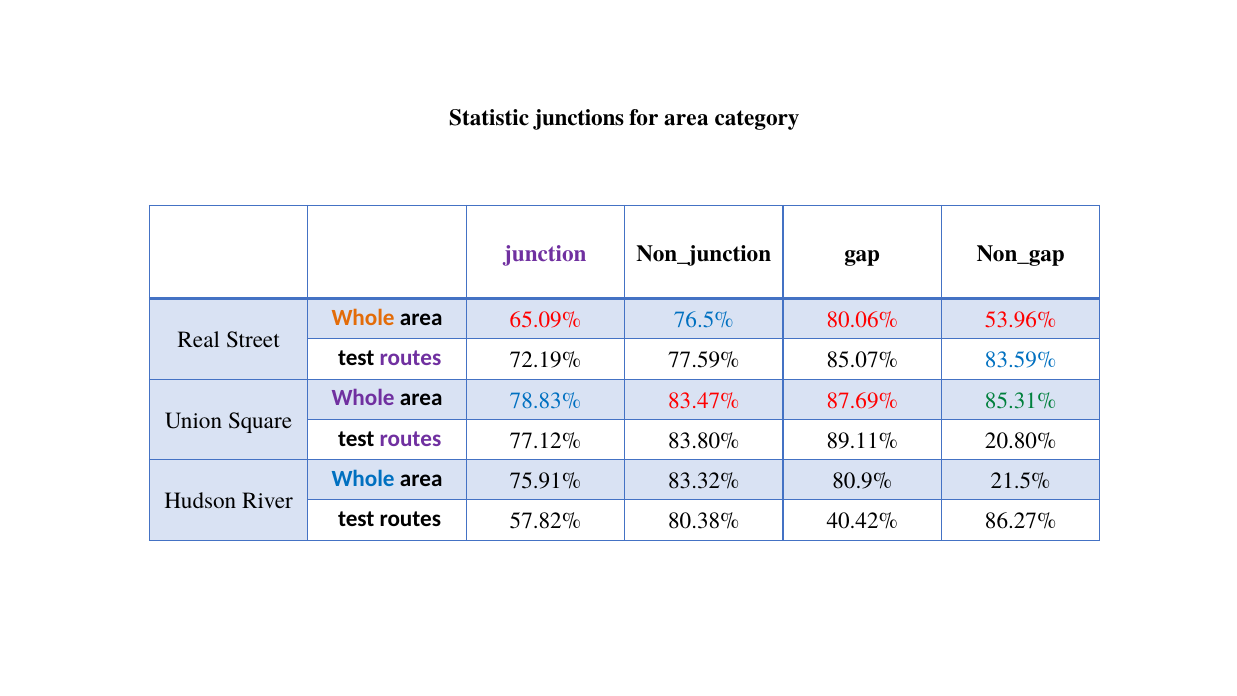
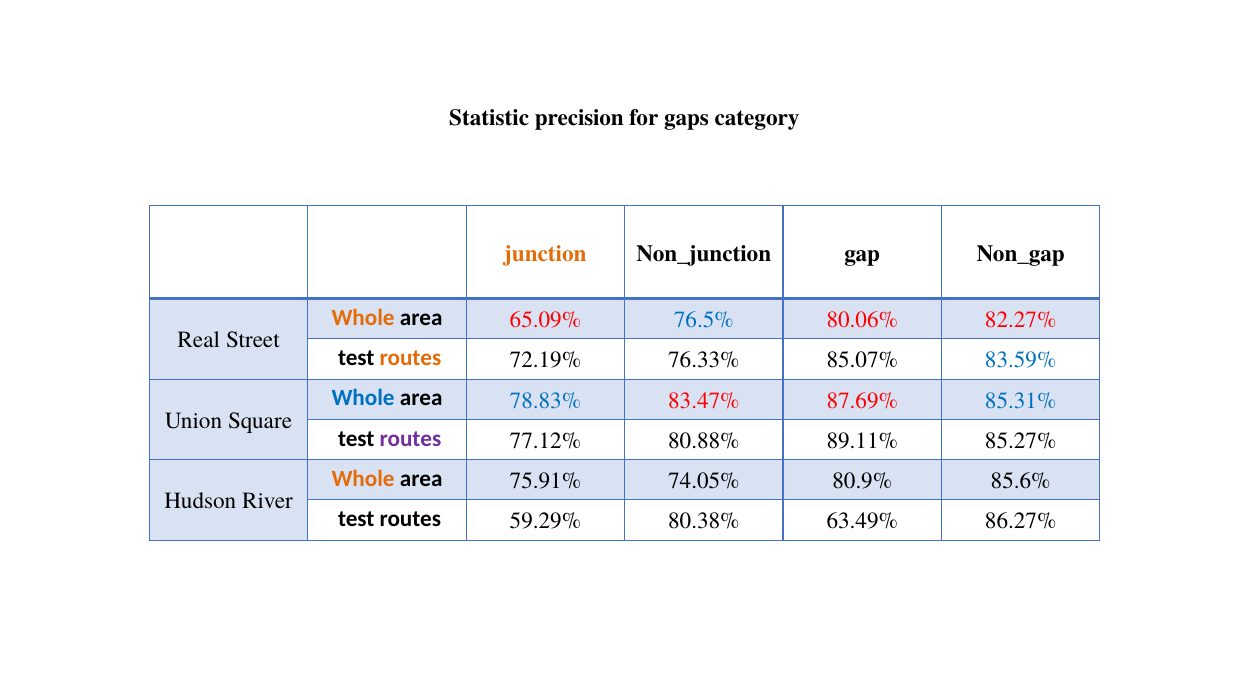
junctions: junctions -> precision
for area: area -> gaps
junction colour: purple -> orange
53.96%: 53.96% -> 82.27%
routes at (410, 358) colour: purple -> orange
77.59%: 77.59% -> 76.33%
Whole at (363, 398) colour: purple -> blue
85.31% colour: green -> blue
83.80%: 83.80% -> 80.88%
20.80%: 20.80% -> 85.27%
Whole at (363, 479) colour: blue -> orange
83.32%: 83.32% -> 74.05%
21.5%: 21.5% -> 85.6%
57.82%: 57.82% -> 59.29%
40.42%: 40.42% -> 63.49%
